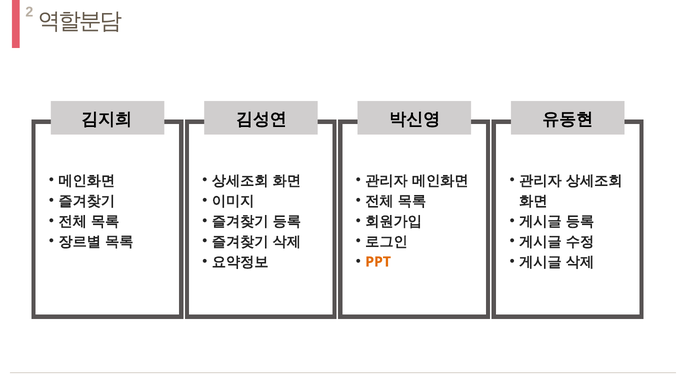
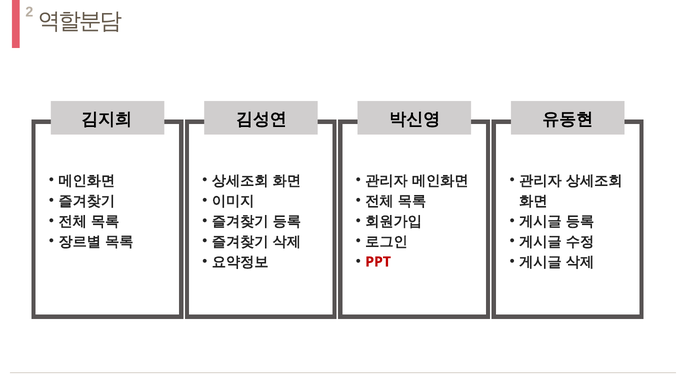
PPT colour: orange -> red
